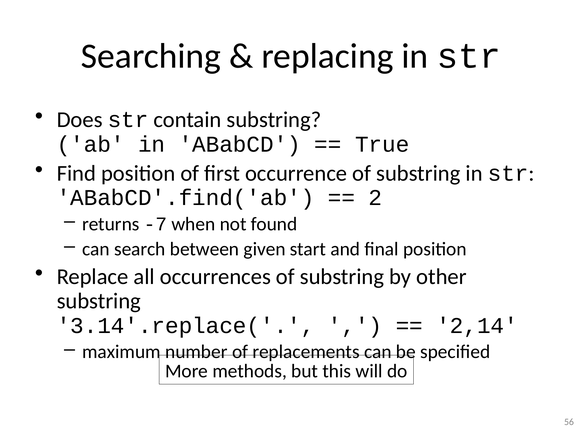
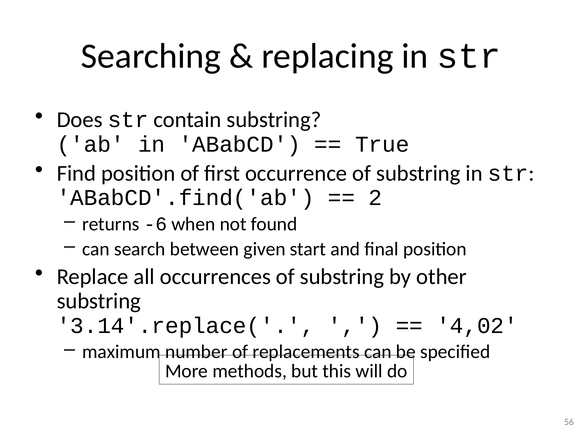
-7: -7 -> -6
2,14: 2,14 -> 4,02
